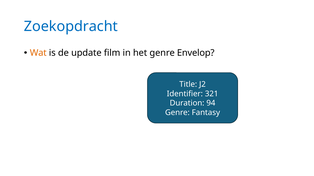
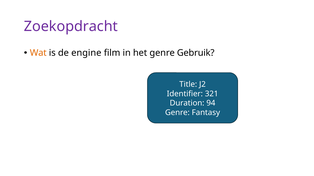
Zoekopdracht colour: blue -> purple
update: update -> engine
Envelop: Envelop -> Gebruik
